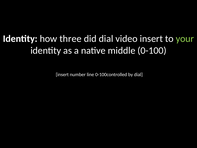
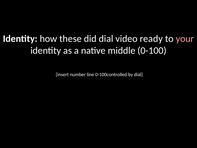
three: three -> these
video insert: insert -> ready
your colour: light green -> pink
